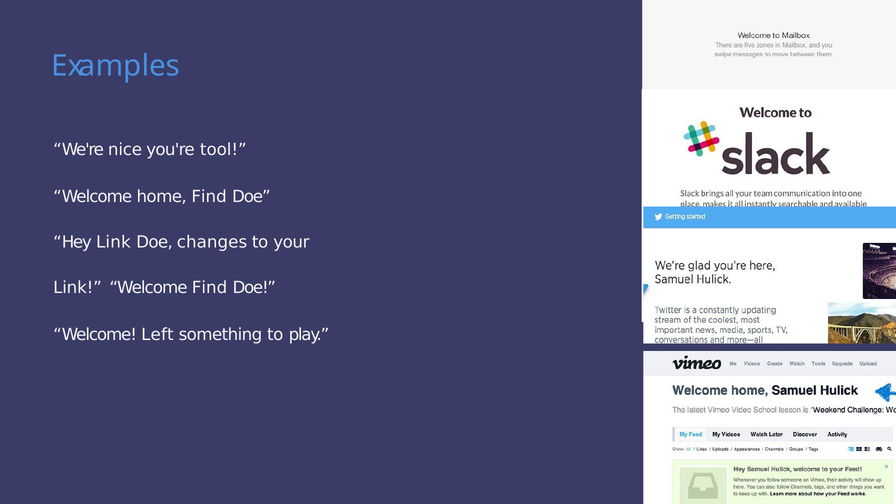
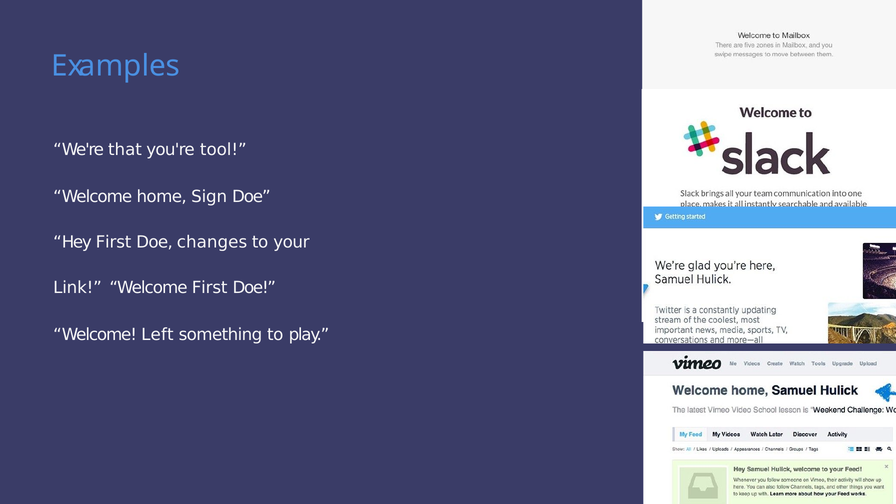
nice: nice -> that
home Find: Find -> Sign
Hey Link: Link -> First
Welcome Find: Find -> First
